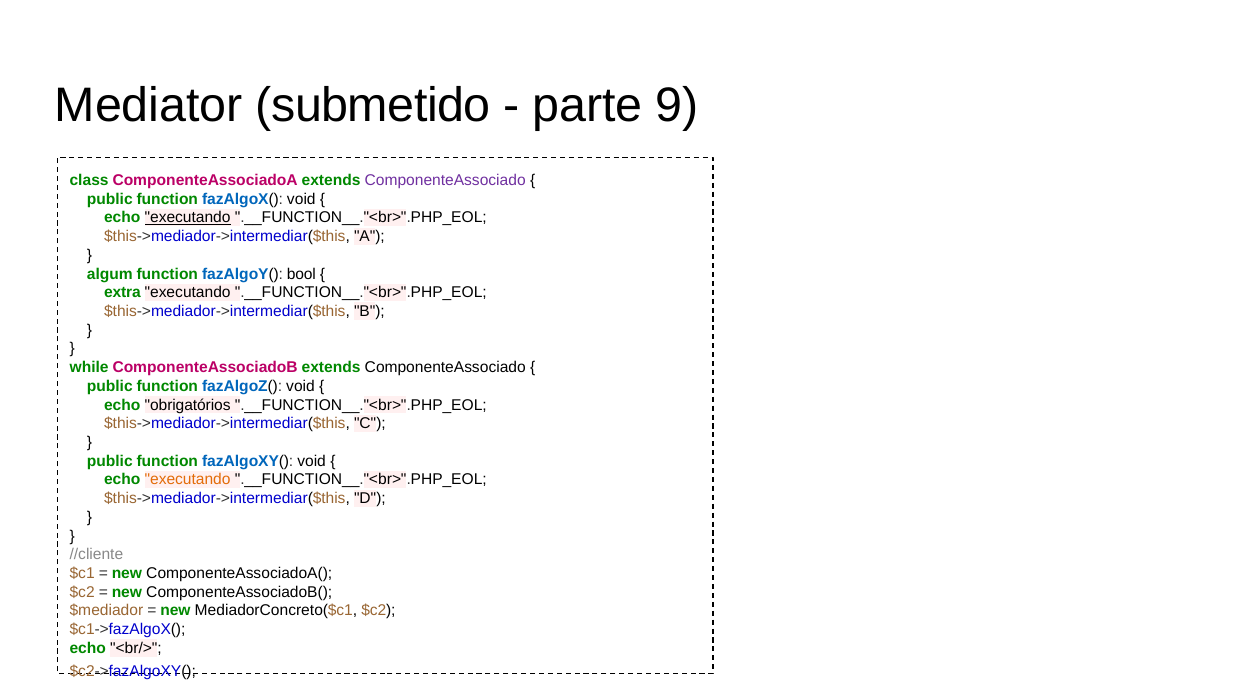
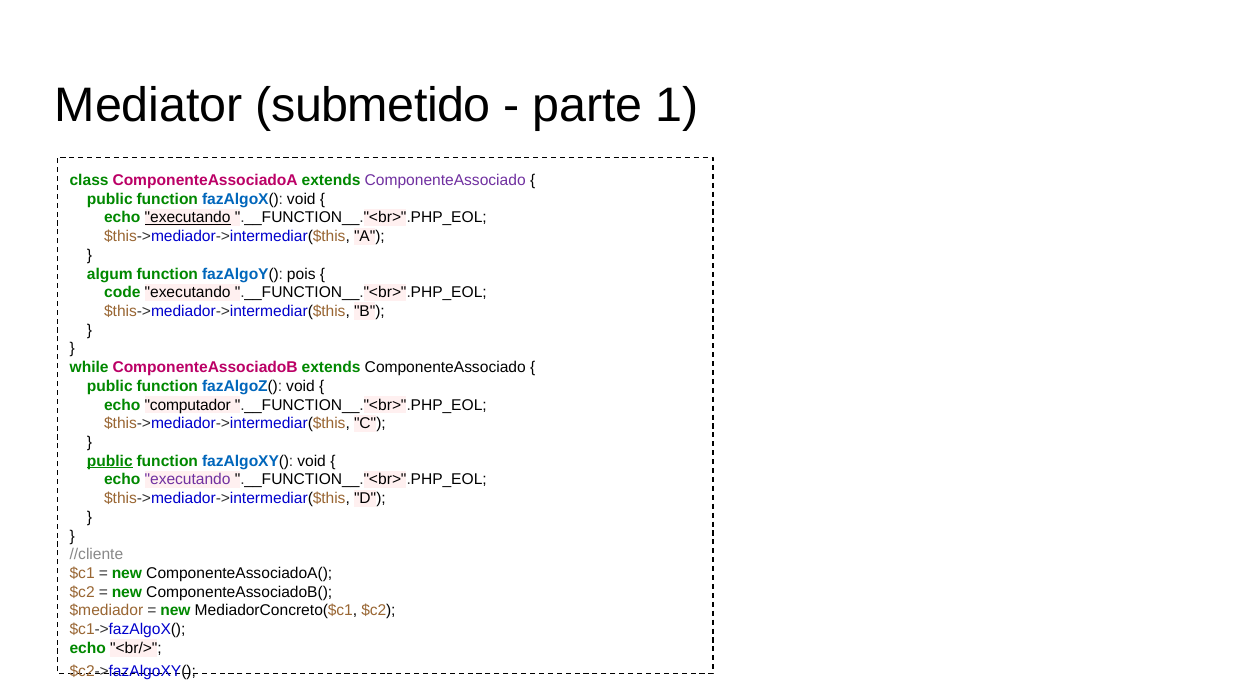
9: 9 -> 1
bool: bool -> pois
extra: extra -> code
obrigatórios: obrigatórios -> computador
public at (110, 461) underline: none -> present
executando at (188, 480) colour: orange -> purple
